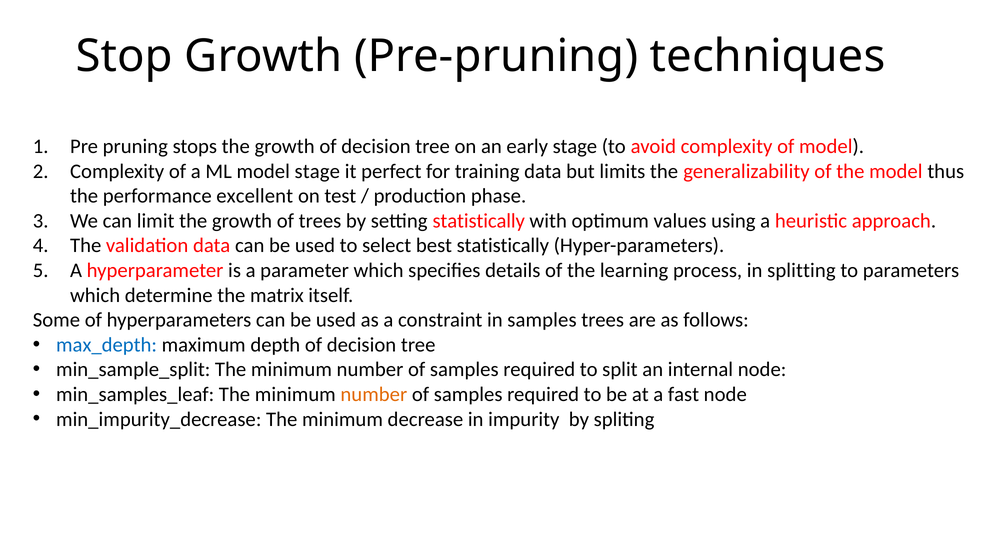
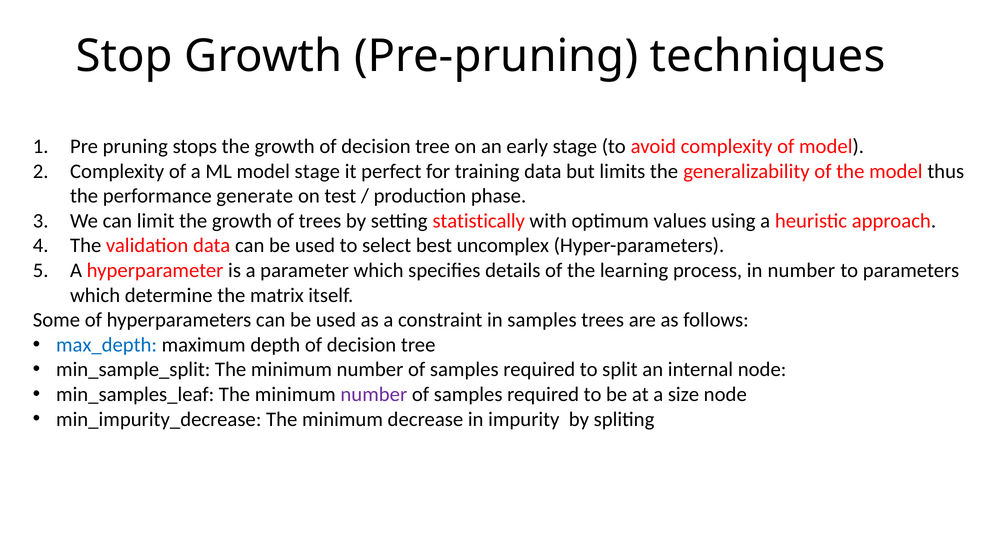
excellent: excellent -> generate
best statistically: statistically -> uncomplex
in splitting: splitting -> number
number at (374, 395) colour: orange -> purple
fast: fast -> size
